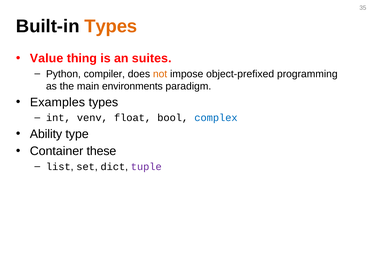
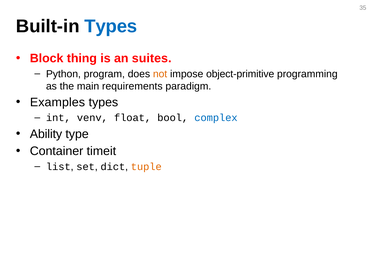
Types at (111, 26) colour: orange -> blue
Value: Value -> Block
compiler: compiler -> program
object-prefixed: object-prefixed -> object-primitive
environments: environments -> requirements
these: these -> timeit
tuple colour: purple -> orange
